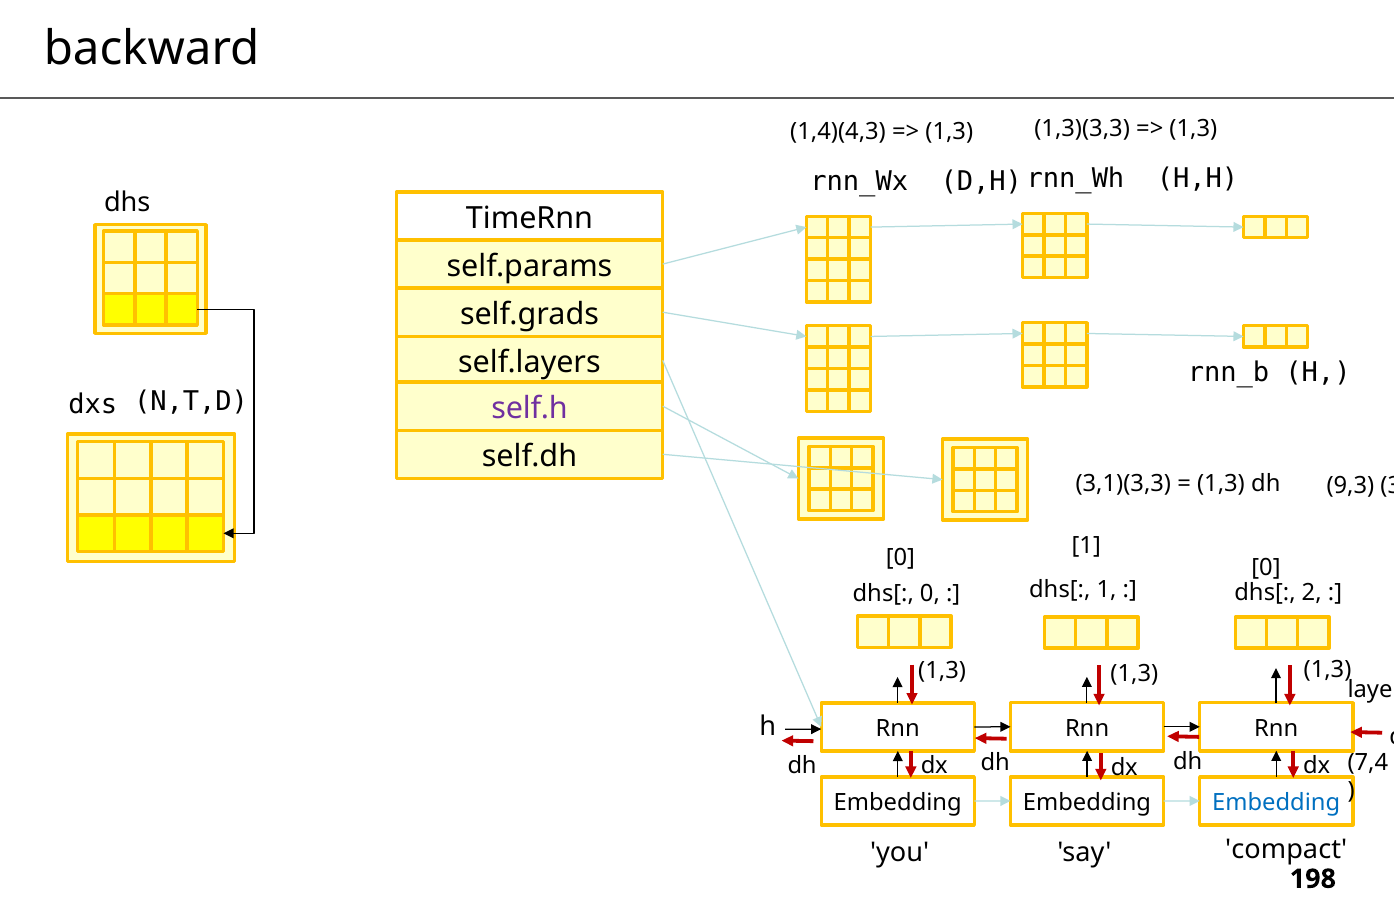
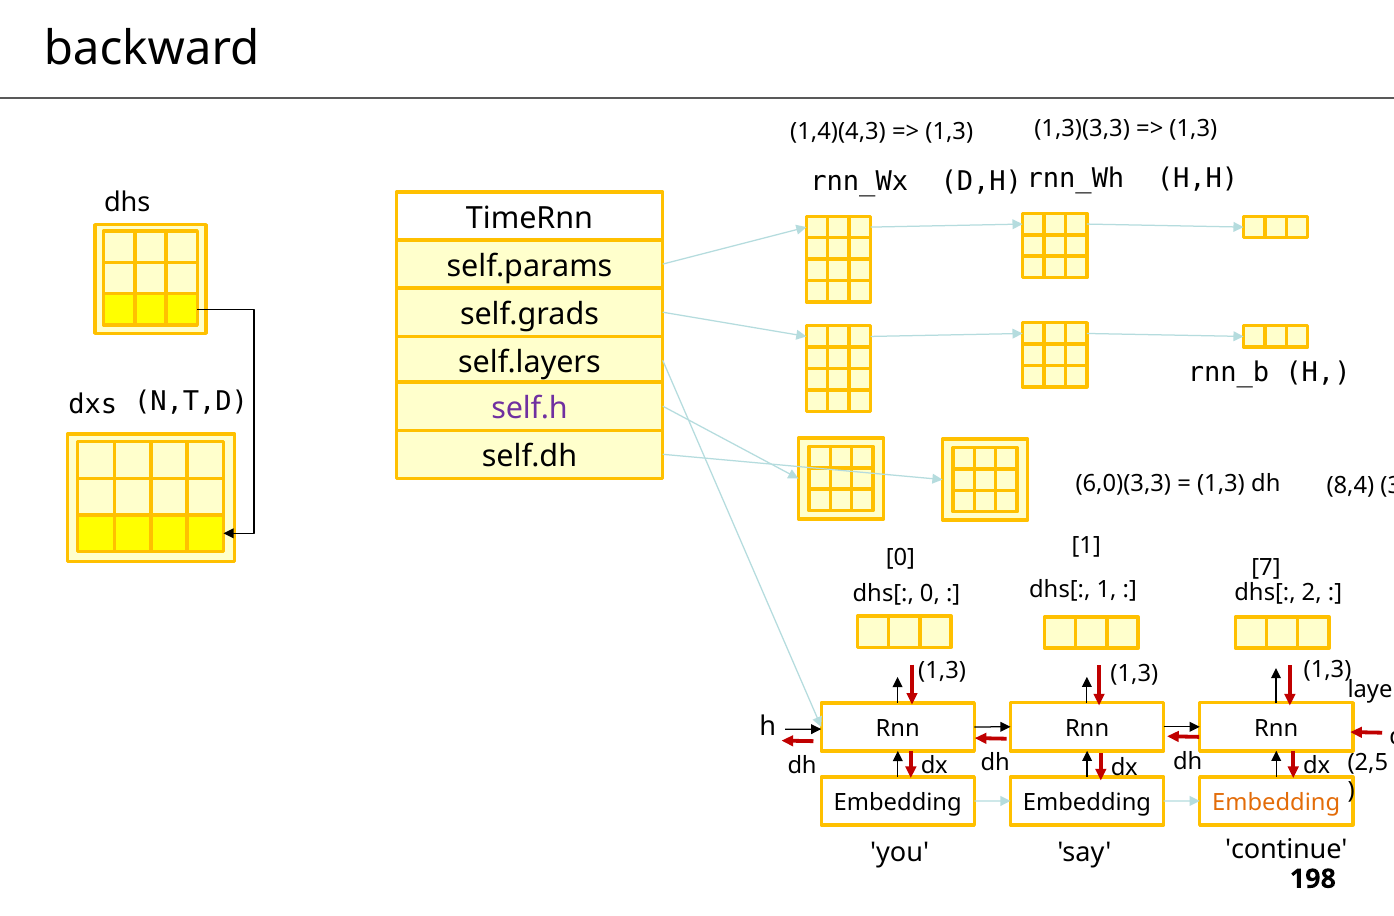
3,1)(3,3: 3,1)(3,3 -> 6,0)(3,3
9,3: 9,3 -> 8,4
0 at (1266, 567): 0 -> 7
7,4: 7,4 -> 2,5
Embedding at (1276, 802) colour: blue -> orange
compact: compact -> continue
